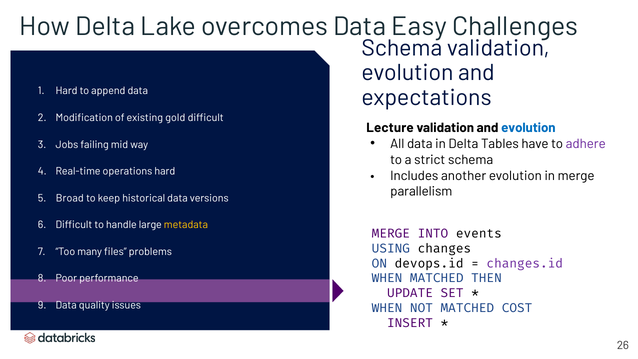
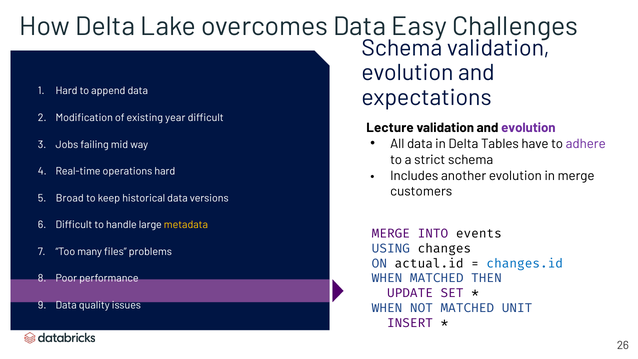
gold: gold -> year
evolution at (528, 128) colour: blue -> purple
parallelism: parallelism -> customers
devops.id: devops.id -> actual.id
changes.id colour: purple -> blue
COST: COST -> UNIT
